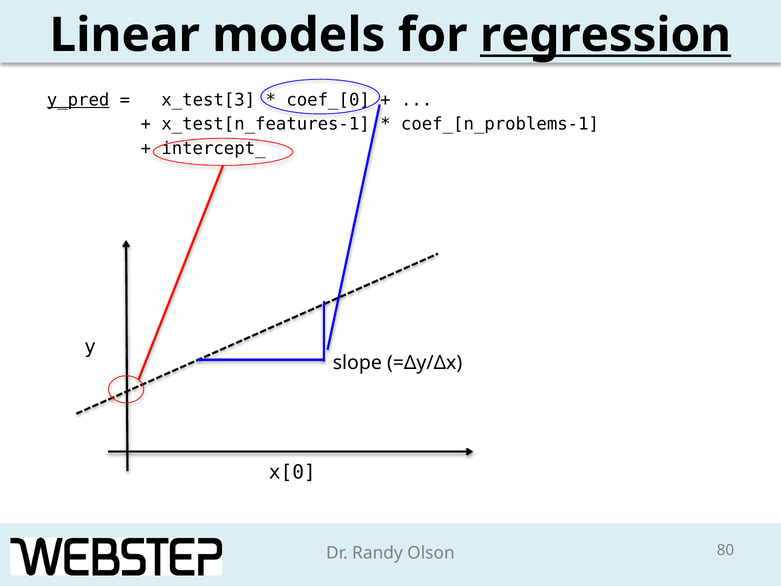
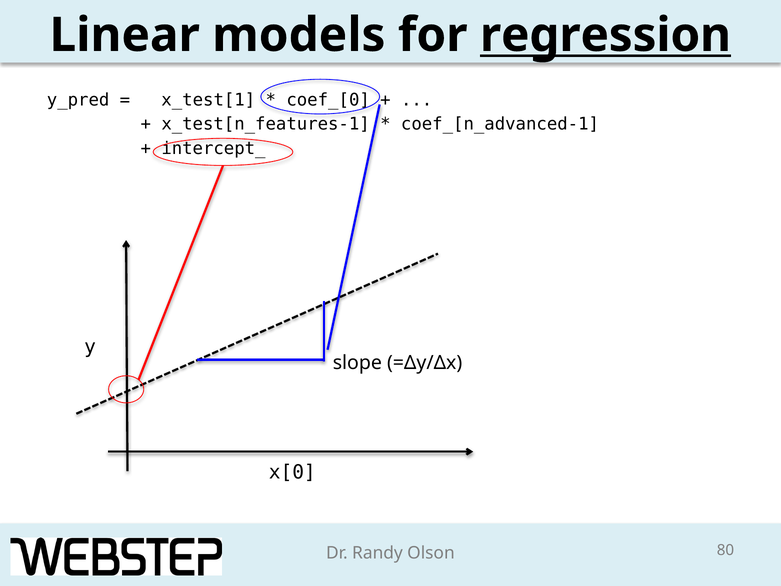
y_pred underline: present -> none
x_test[3: x_test[3 -> x_test[1
coef_[n_problems-1: coef_[n_problems-1 -> coef_[n_advanced-1
